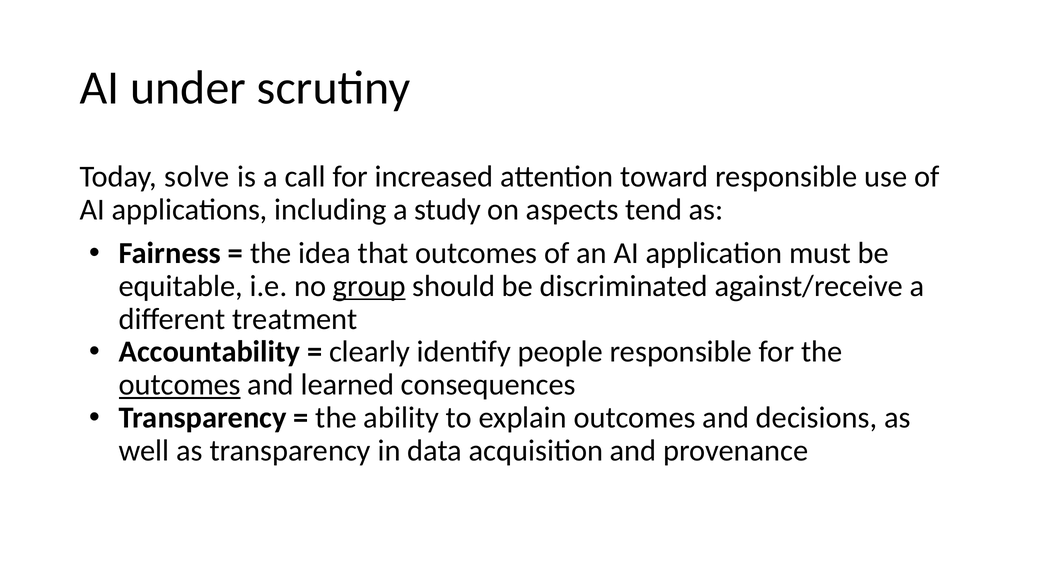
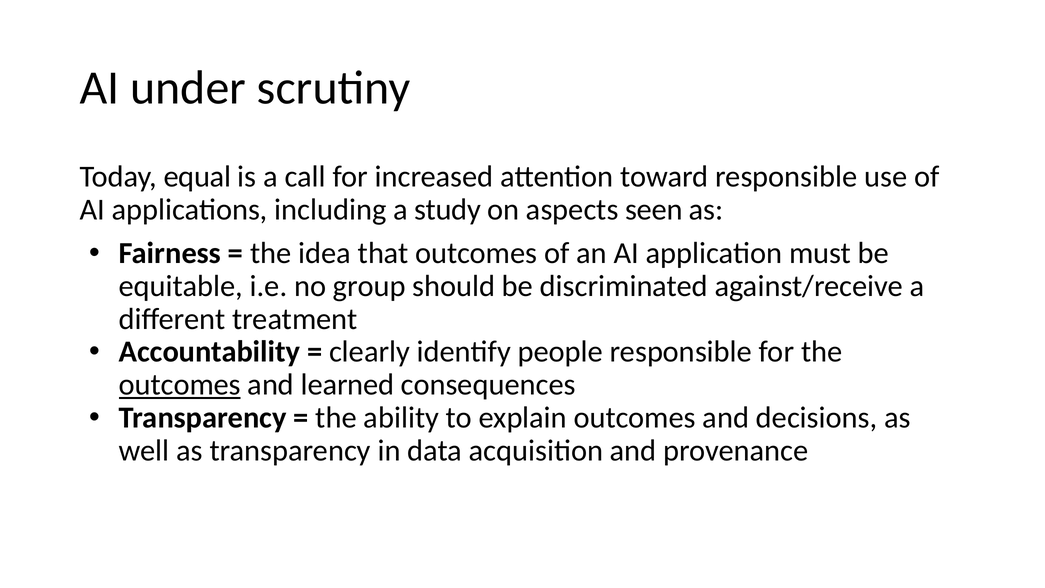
solve: solve -> equal
tend: tend -> seen
group underline: present -> none
